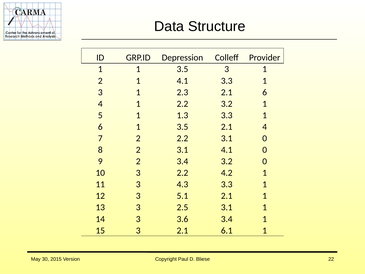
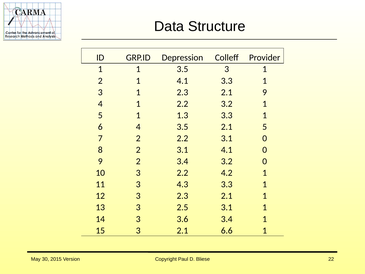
2.1 6: 6 -> 9
6 1: 1 -> 4
2.1 4: 4 -> 5
3 5.1: 5.1 -> 2.3
6.1: 6.1 -> 6.6
